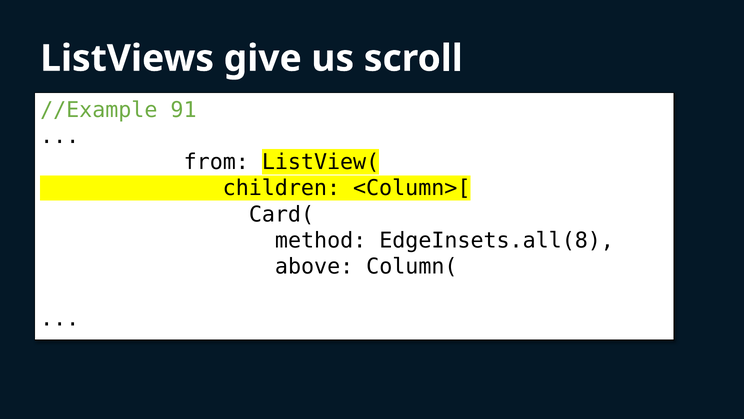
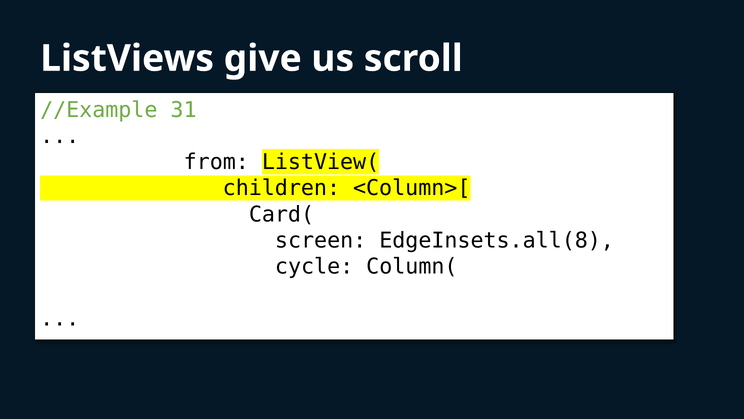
91: 91 -> 31
method: method -> screen
above: above -> cycle
